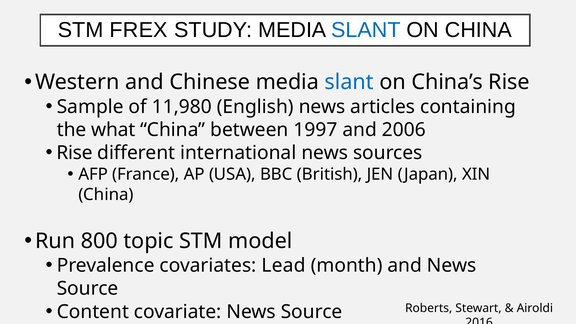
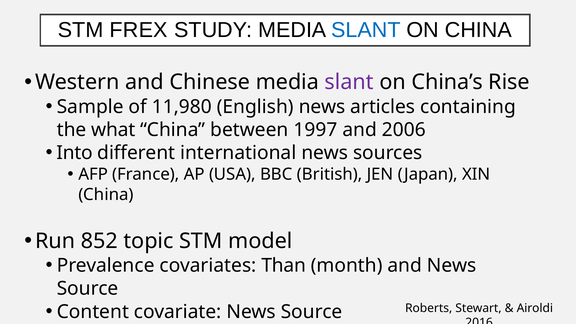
slant at (349, 82) colour: blue -> purple
Rise at (75, 153): Rise -> Into
800: 800 -> 852
Lead: Lead -> Than
